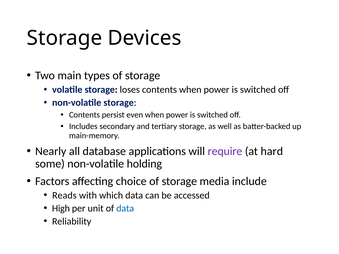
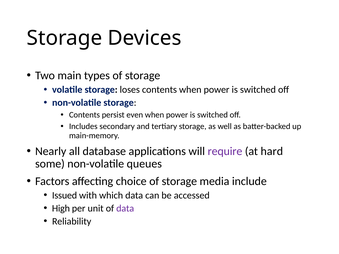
holding: holding -> queues
Reads: Reads -> Issued
data at (125, 208) colour: blue -> purple
